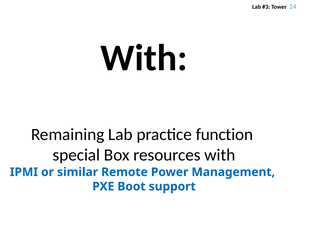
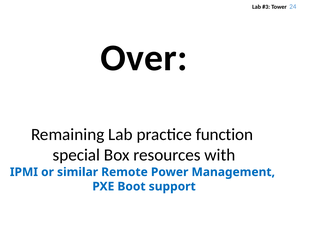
With at (144, 58): With -> Over
